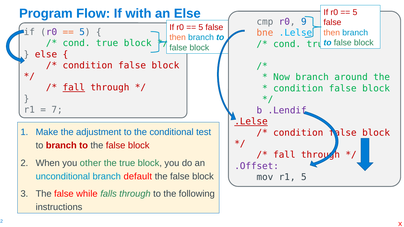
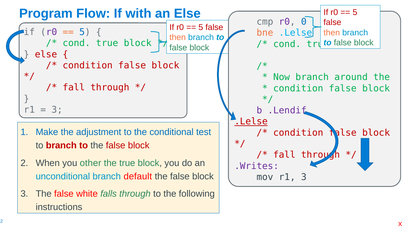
9: 9 -> 0
fall at (74, 88) underline: present -> none
7 at (57, 110): 7 -> 3
.Offset: .Offset -> .Writes
r1 5: 5 -> 3
while: while -> white
